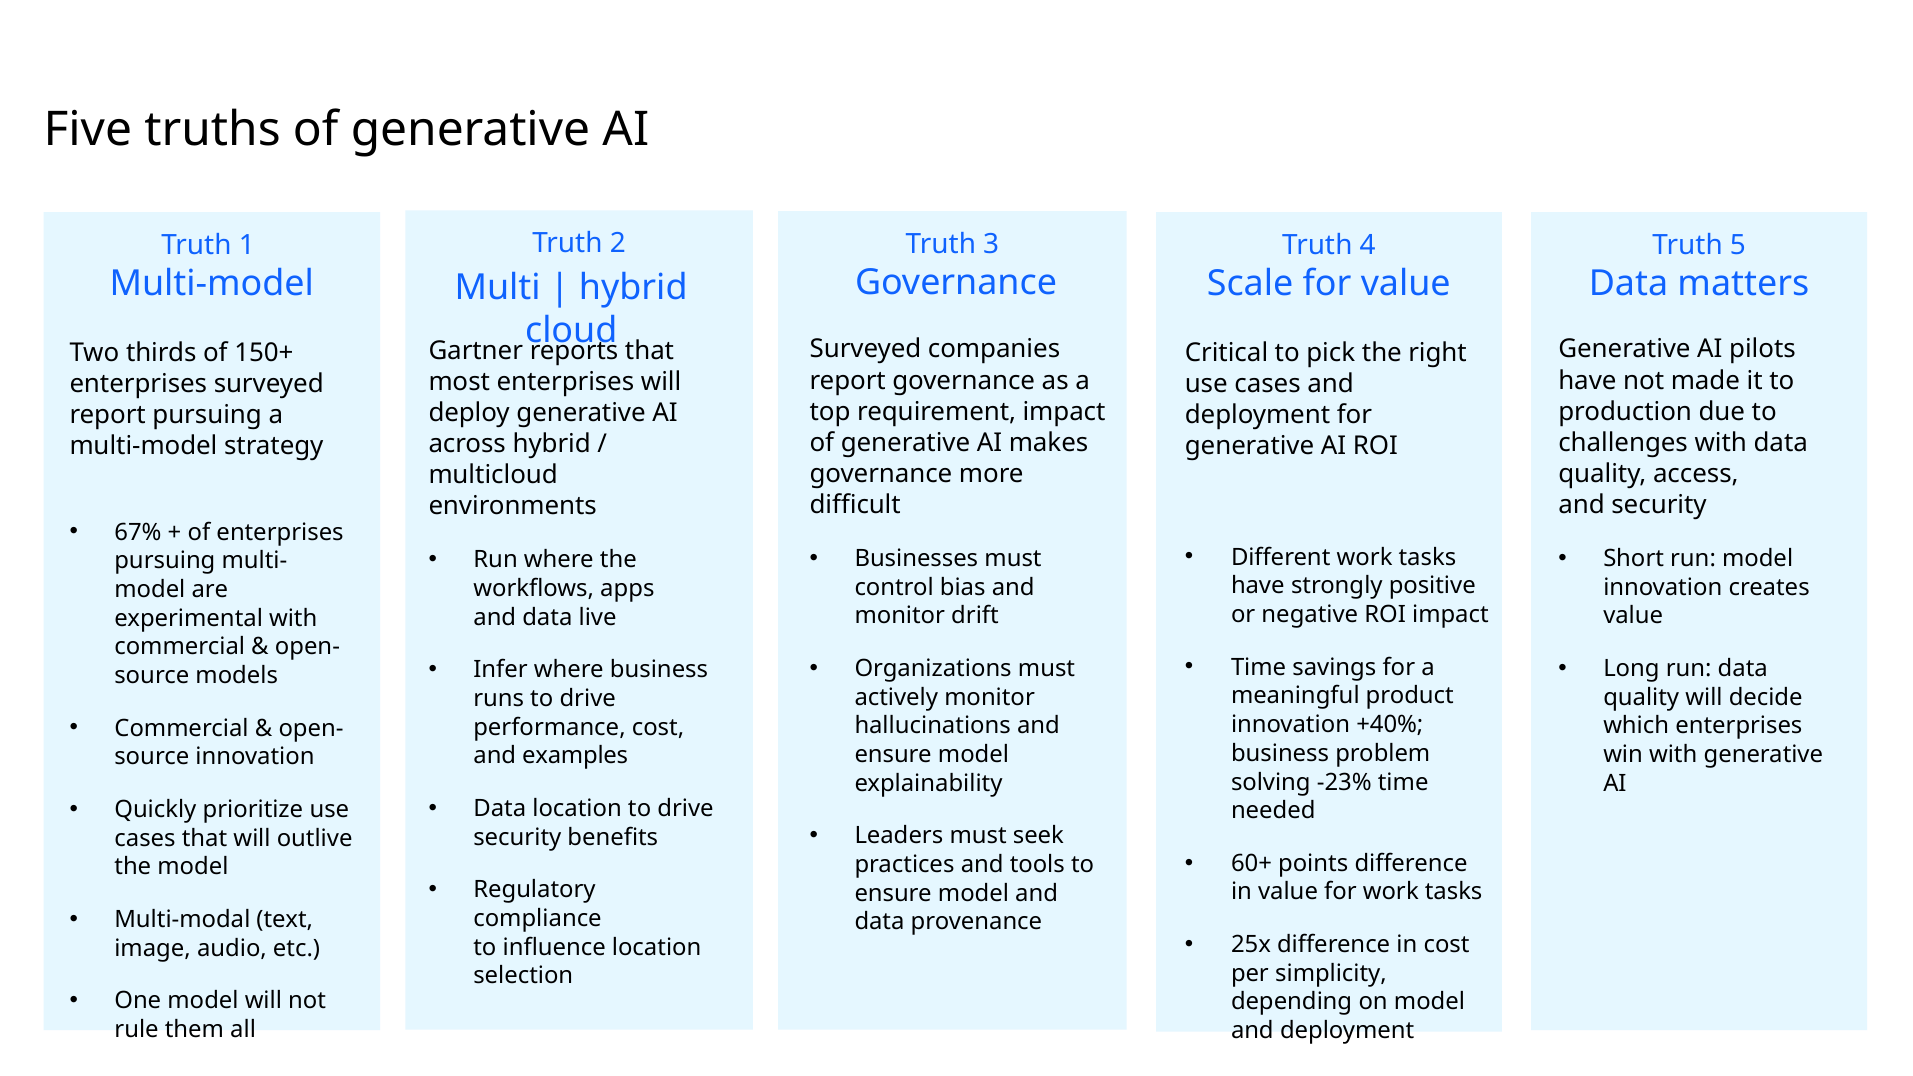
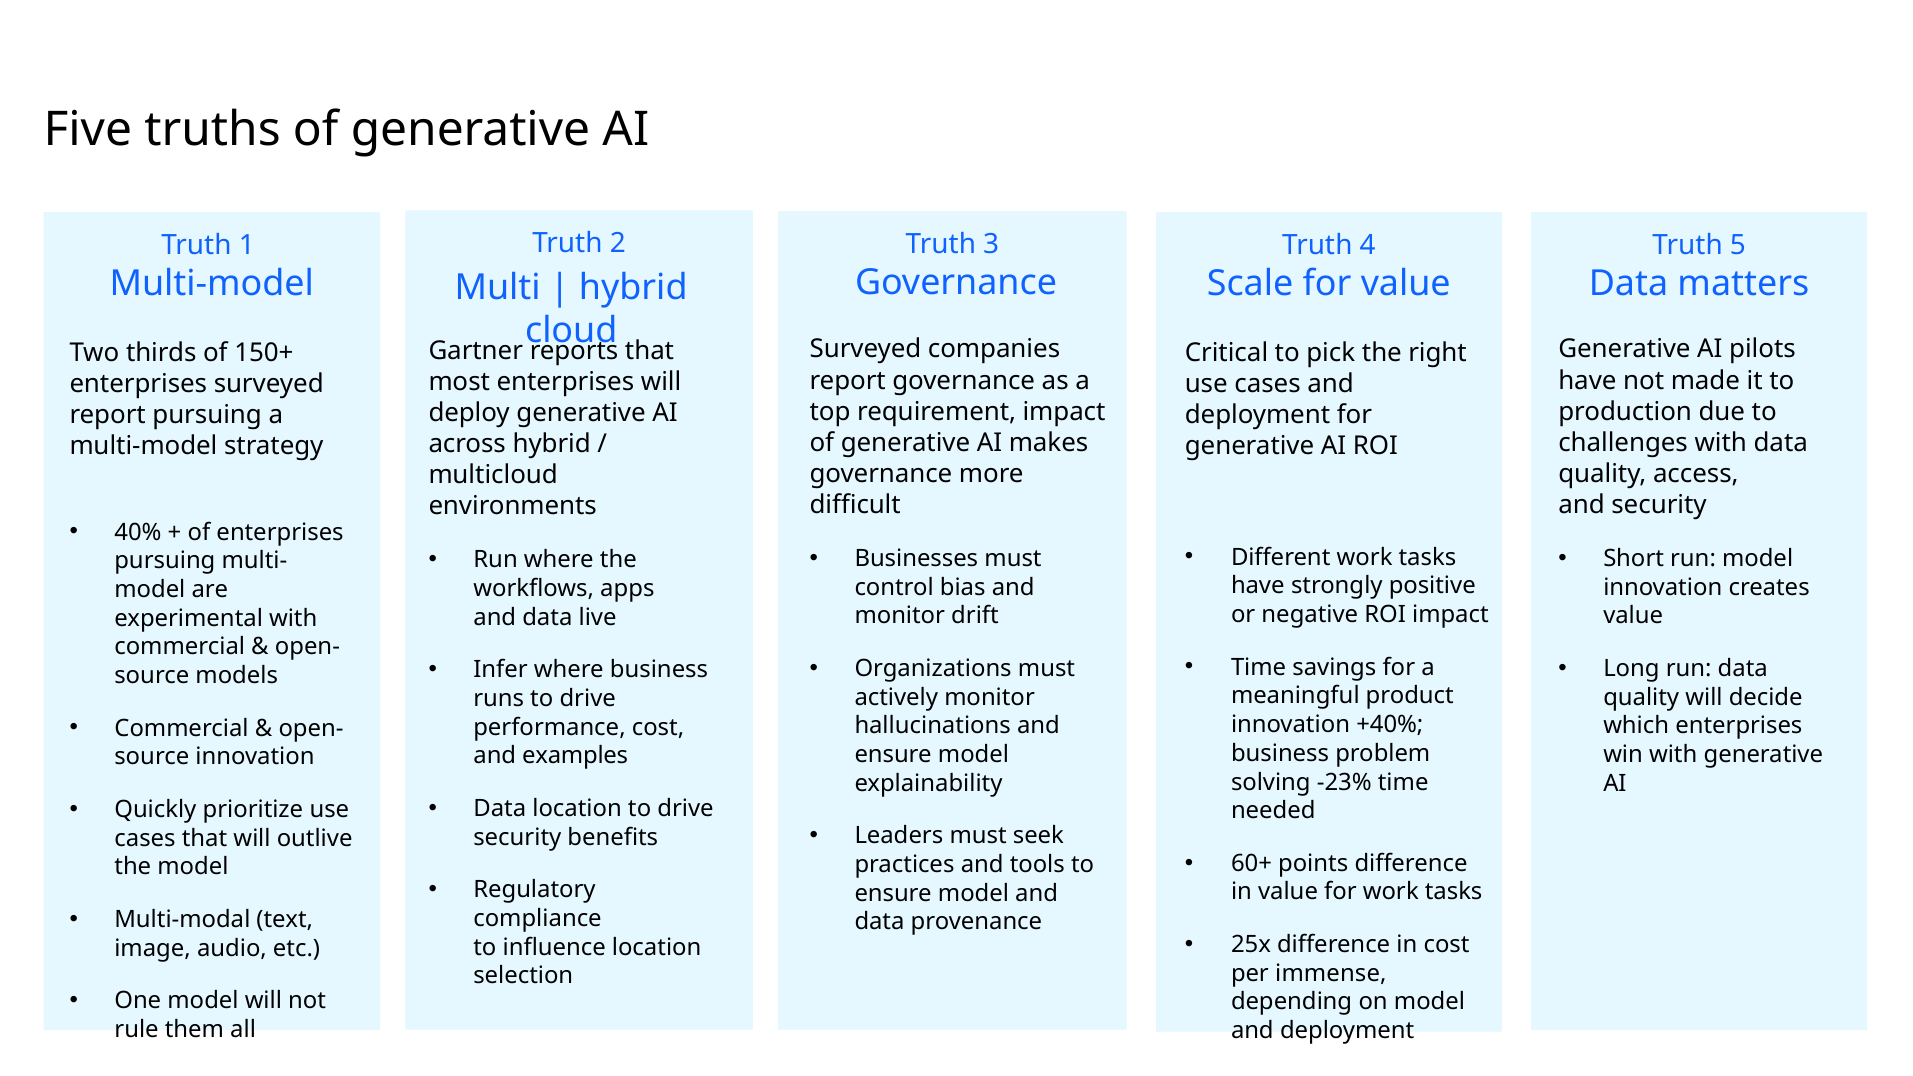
67%: 67% -> 40%
simplicity: simplicity -> immense
